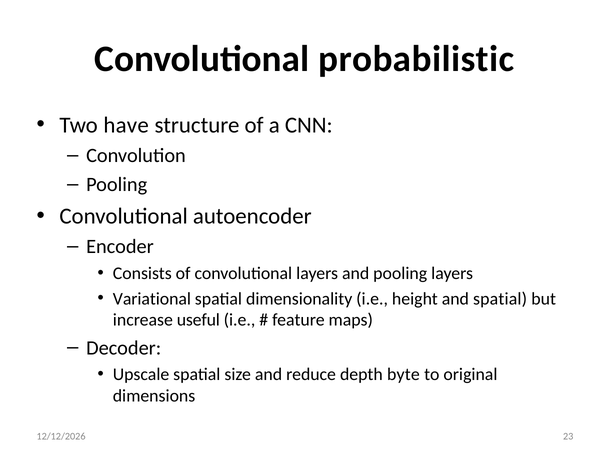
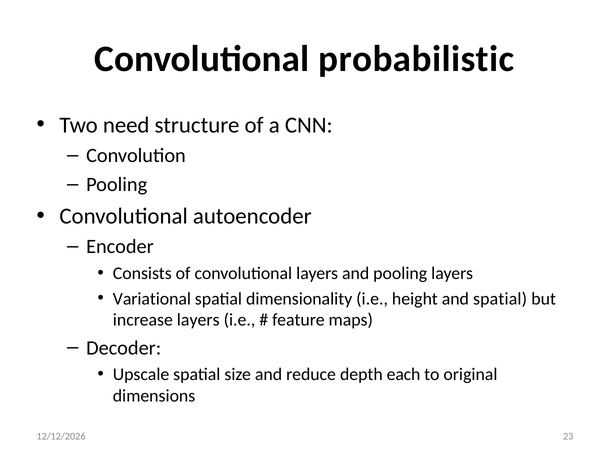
have: have -> need
increase useful: useful -> layers
byte: byte -> each
